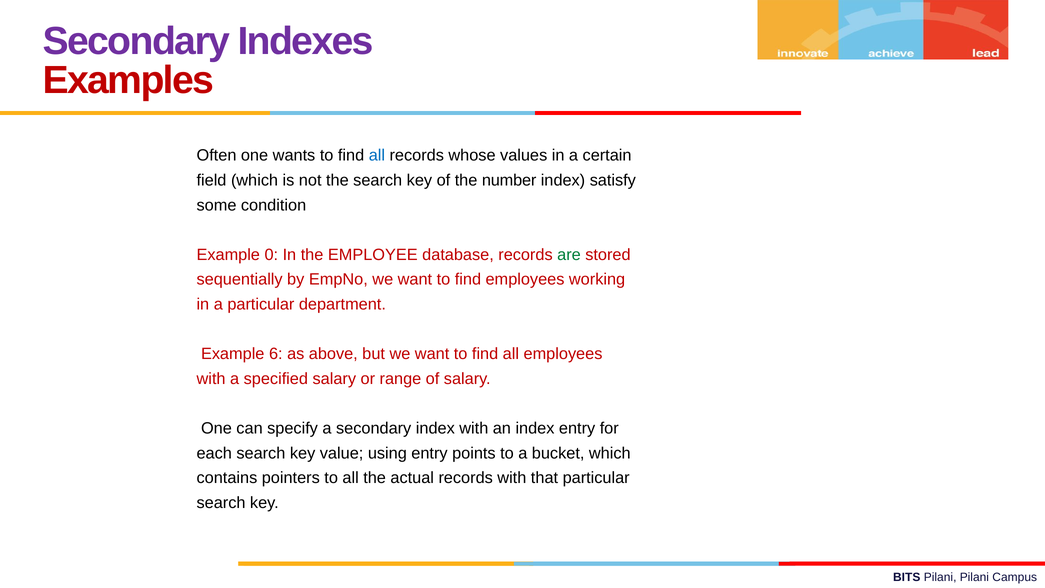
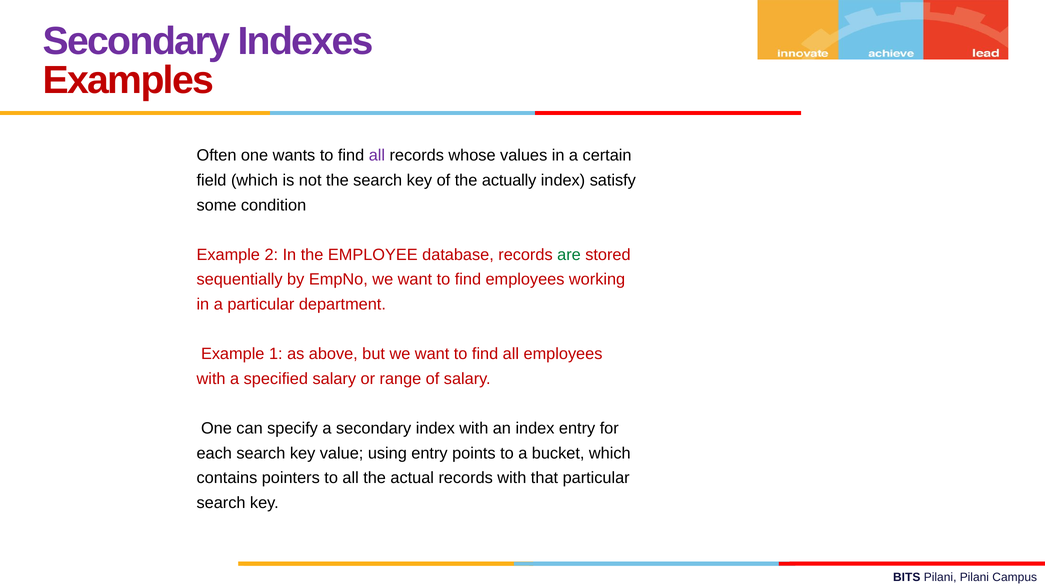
all at (377, 155) colour: blue -> purple
number: number -> actually
0: 0 -> 2
6: 6 -> 1
